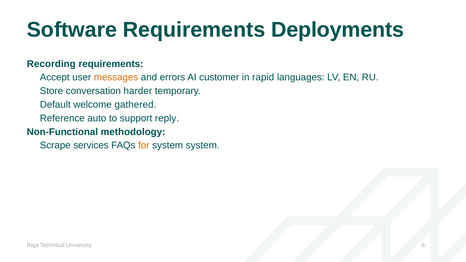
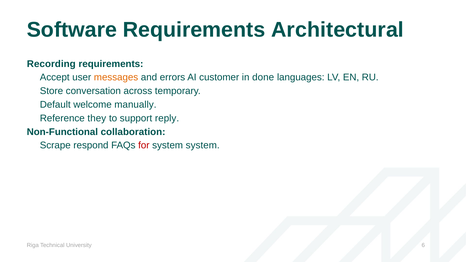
Deployments: Deployments -> Architectural
rapid: rapid -> done
harder: harder -> across
gathered: gathered -> manually
auto: auto -> they
methodology: methodology -> collaboration
services: services -> respond
for colour: orange -> red
